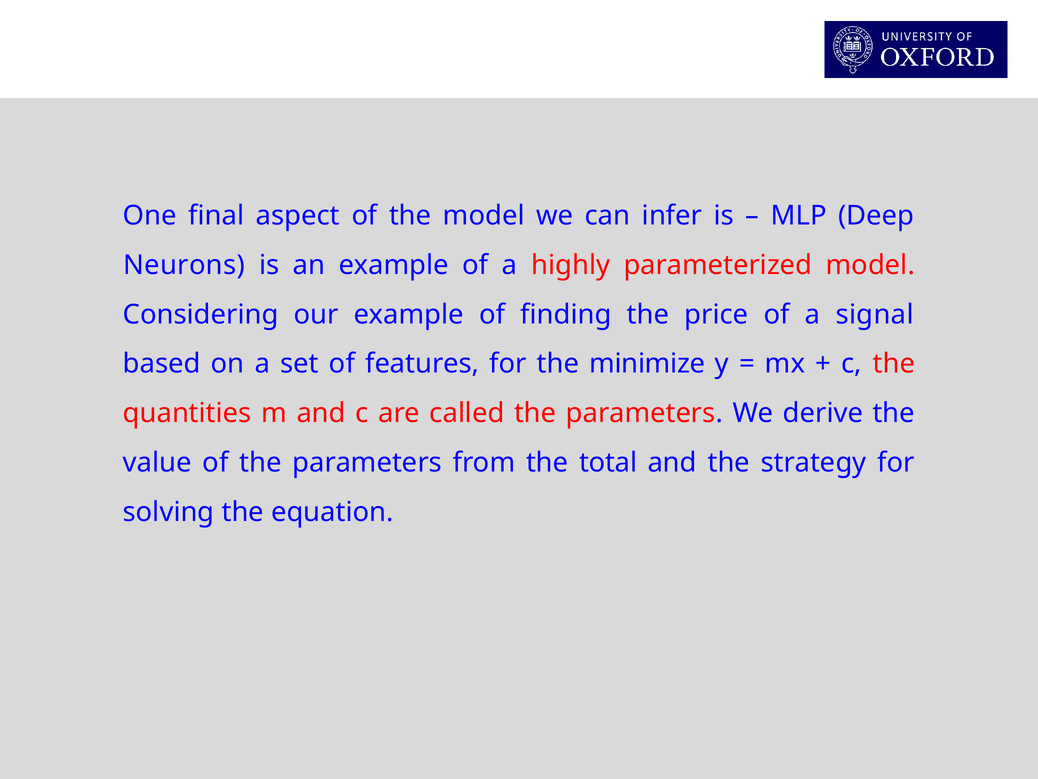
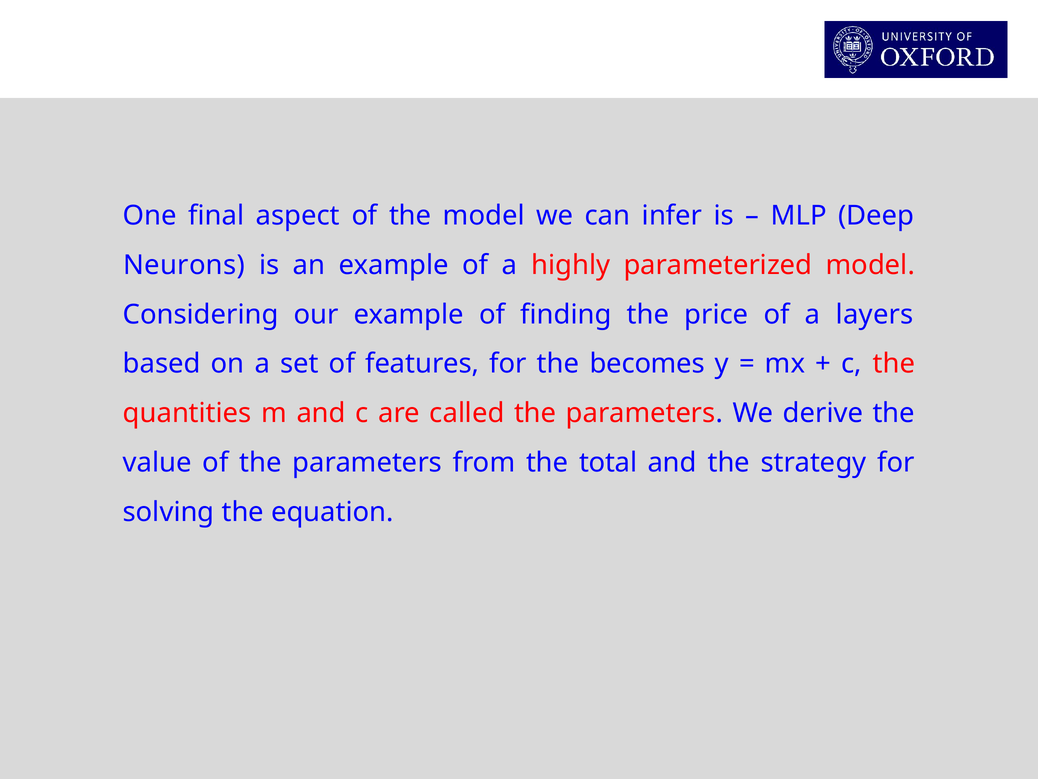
signal: signal -> layers
minimize: minimize -> becomes
